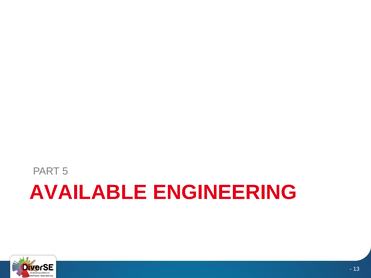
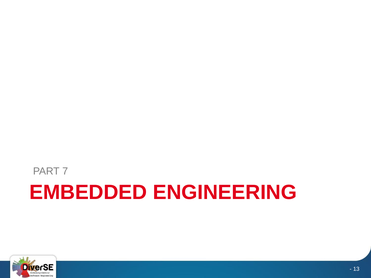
5: 5 -> 7
AVAILABLE: AVAILABLE -> EMBEDDED
